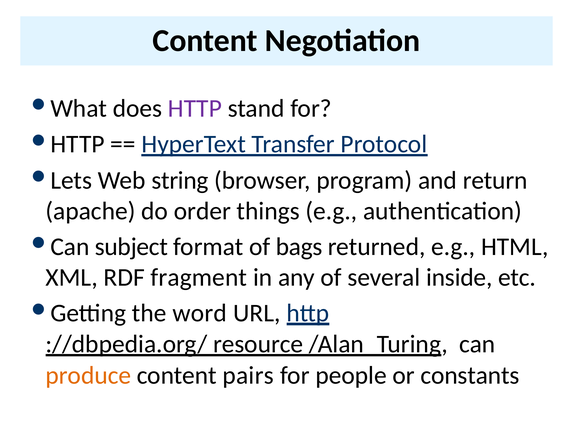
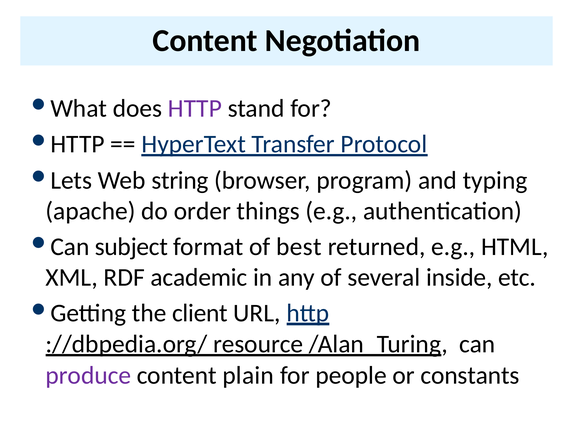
return: return -> typing
bags: bags -> best
fragment: fragment -> academic
word: word -> client
produce colour: orange -> purple
pairs: pairs -> plain
